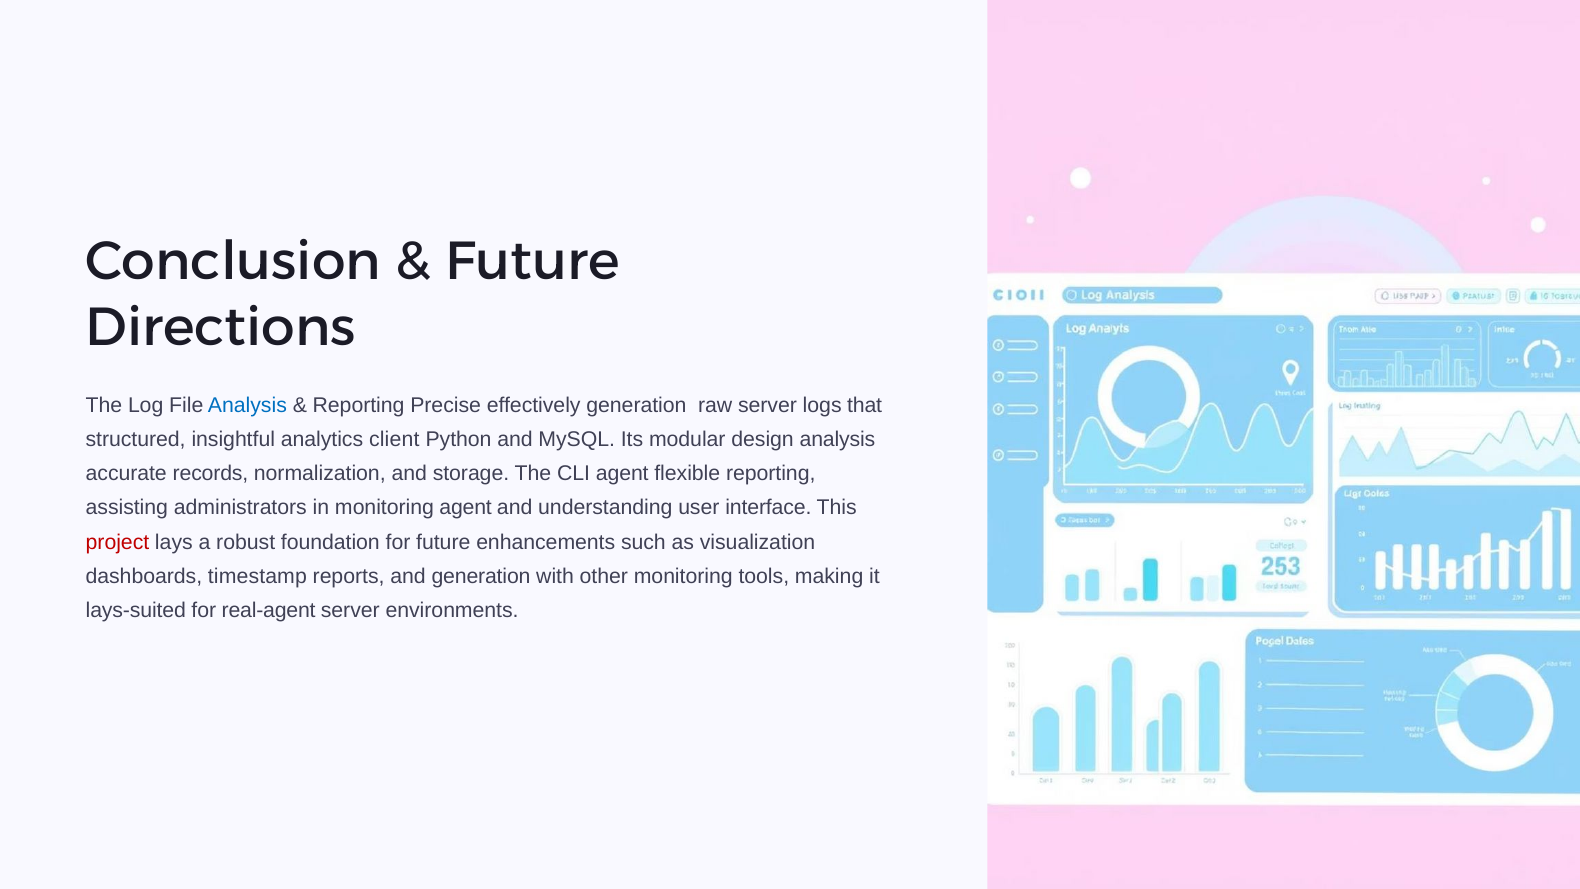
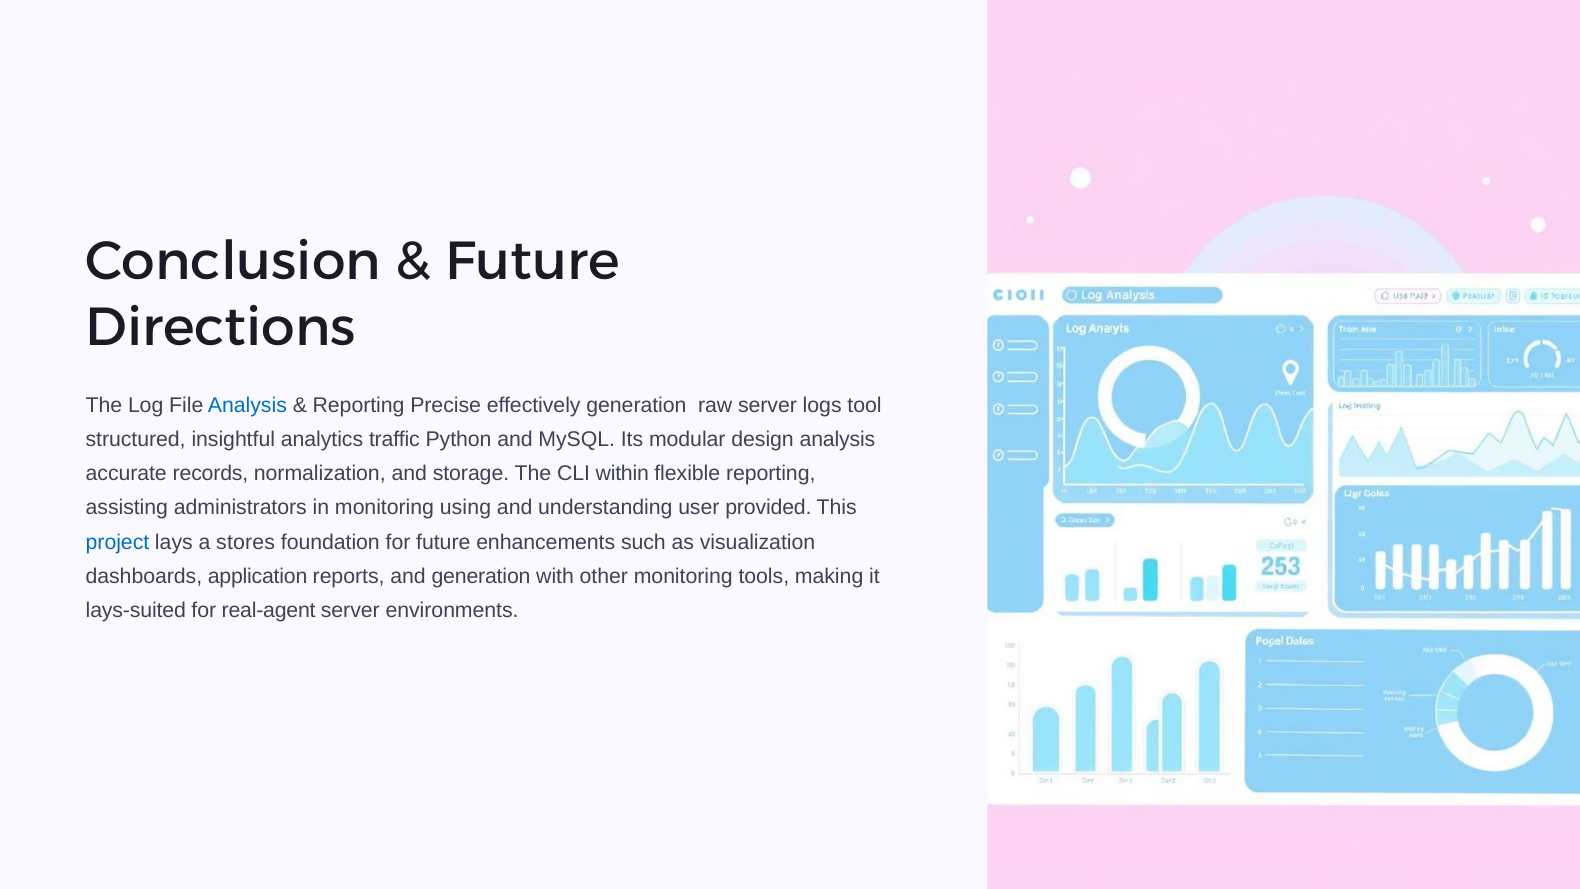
that: that -> tool
client: client -> traffic
CLI agent: agent -> within
monitoring agent: agent -> using
interface: interface -> provided
project colour: red -> blue
robust: robust -> stores
timestamp: timestamp -> application
